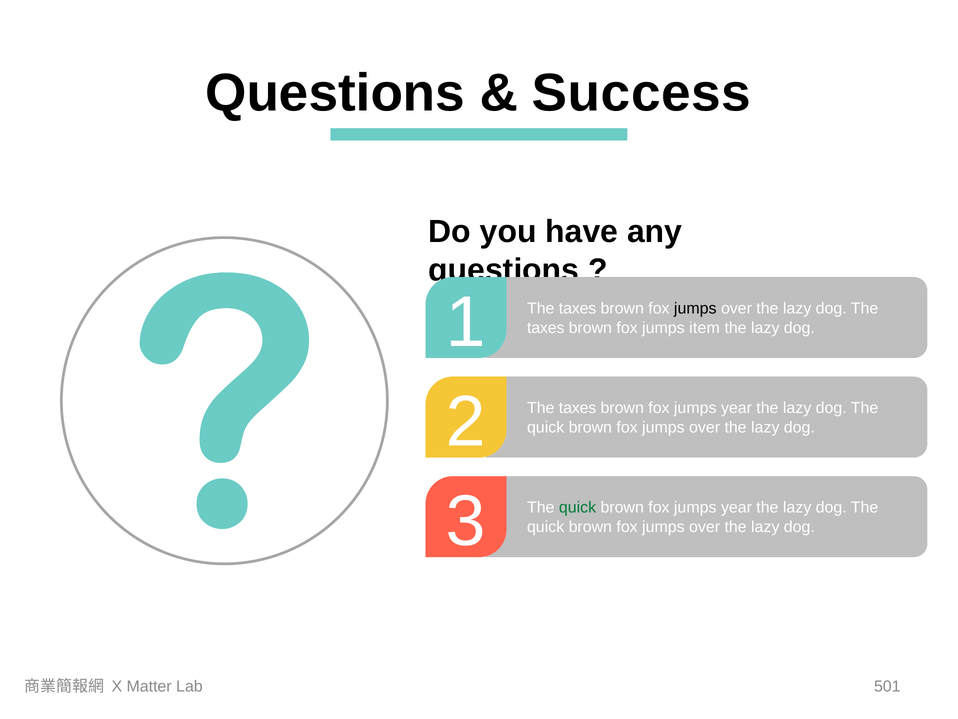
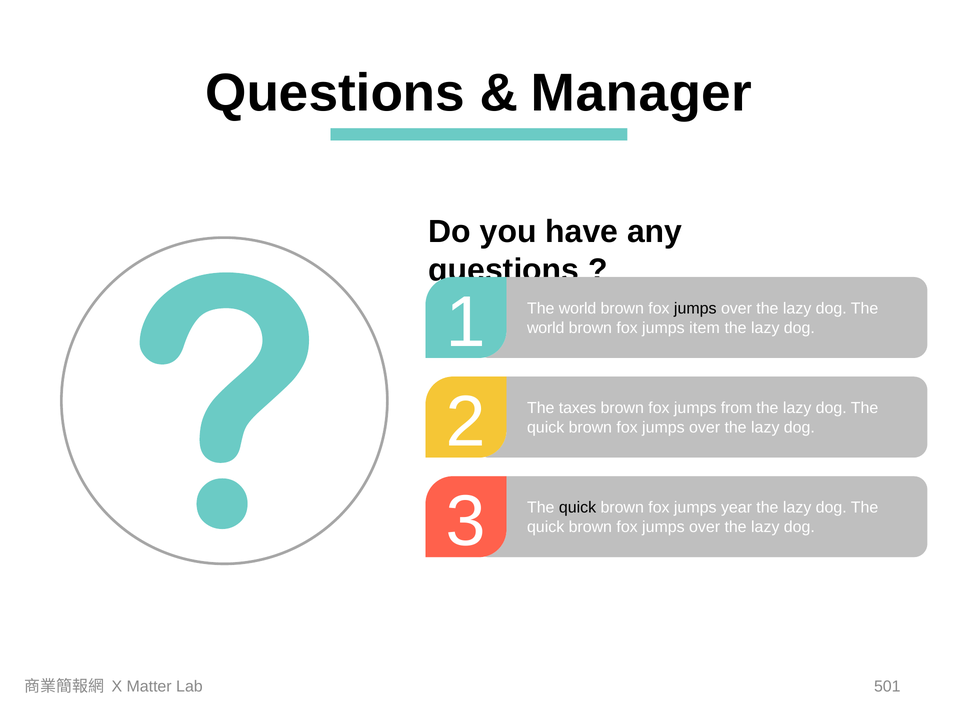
Success: Success -> Manager
taxes at (578, 308): taxes -> world
taxes at (546, 328): taxes -> world
year at (737, 408): year -> from
quick at (578, 507) colour: green -> black
